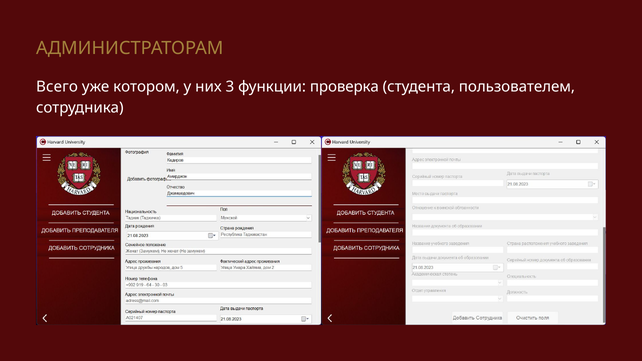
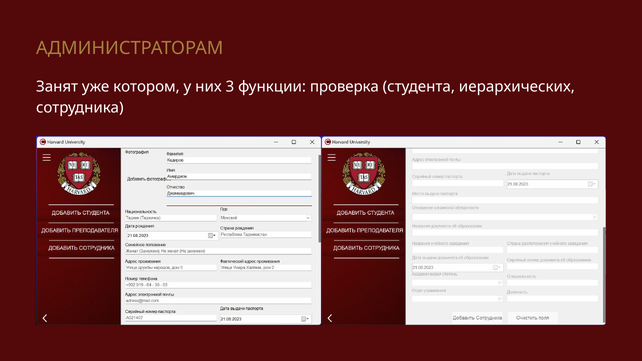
Всего: Всего -> Занят
пользователем: пользователем -> иерархических
